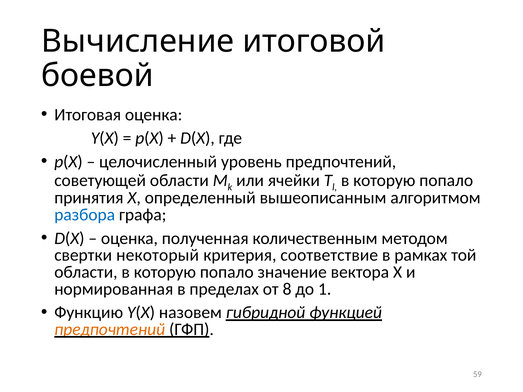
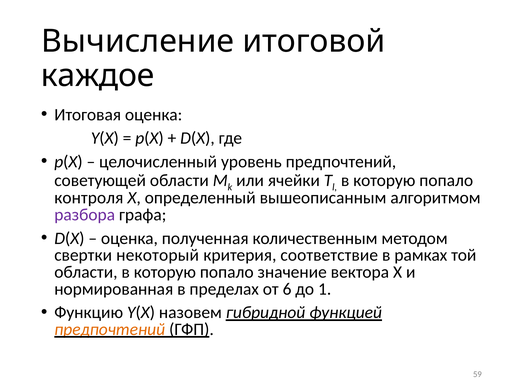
боевой: боевой -> каждое
принятия: принятия -> контроля
разбора colour: blue -> purple
8: 8 -> 6
